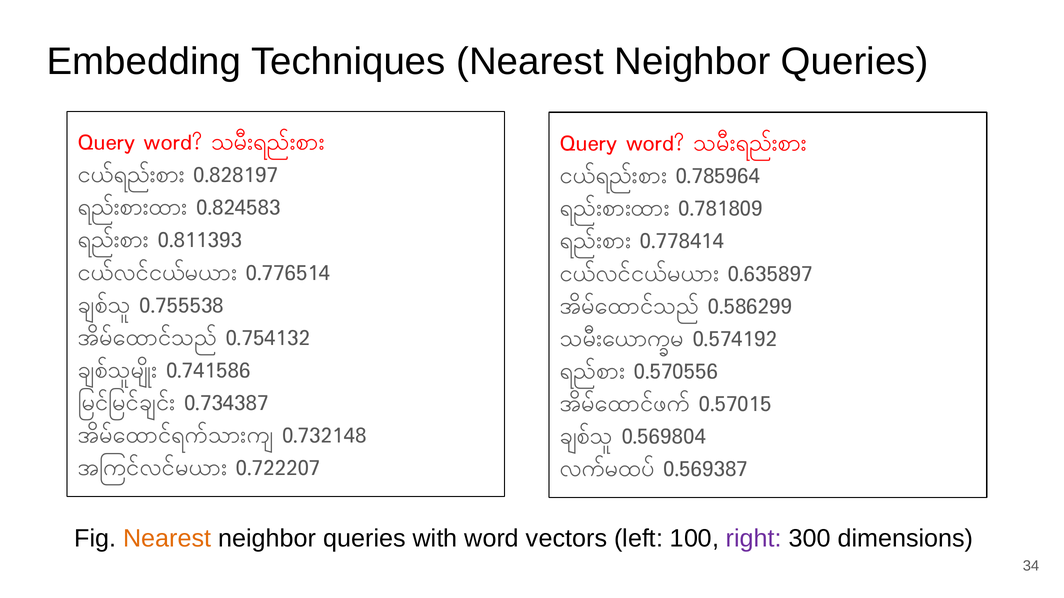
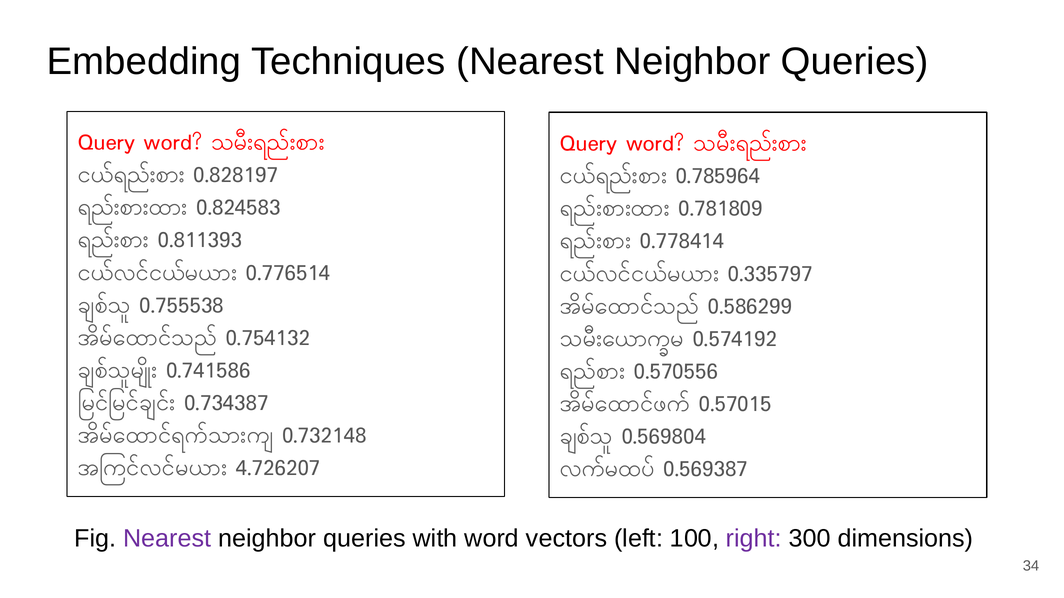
0.635897: 0.635897 -> 0.335797
0.722207: 0.722207 -> 4.726207
Nearest at (167, 539) colour: orange -> purple
